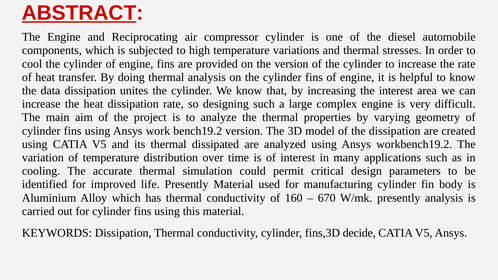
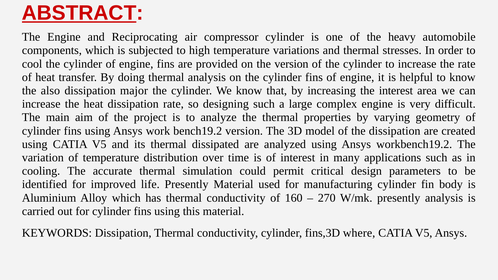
diesel: diesel -> heavy
data: data -> also
unites: unites -> major
670: 670 -> 270
decide: decide -> where
